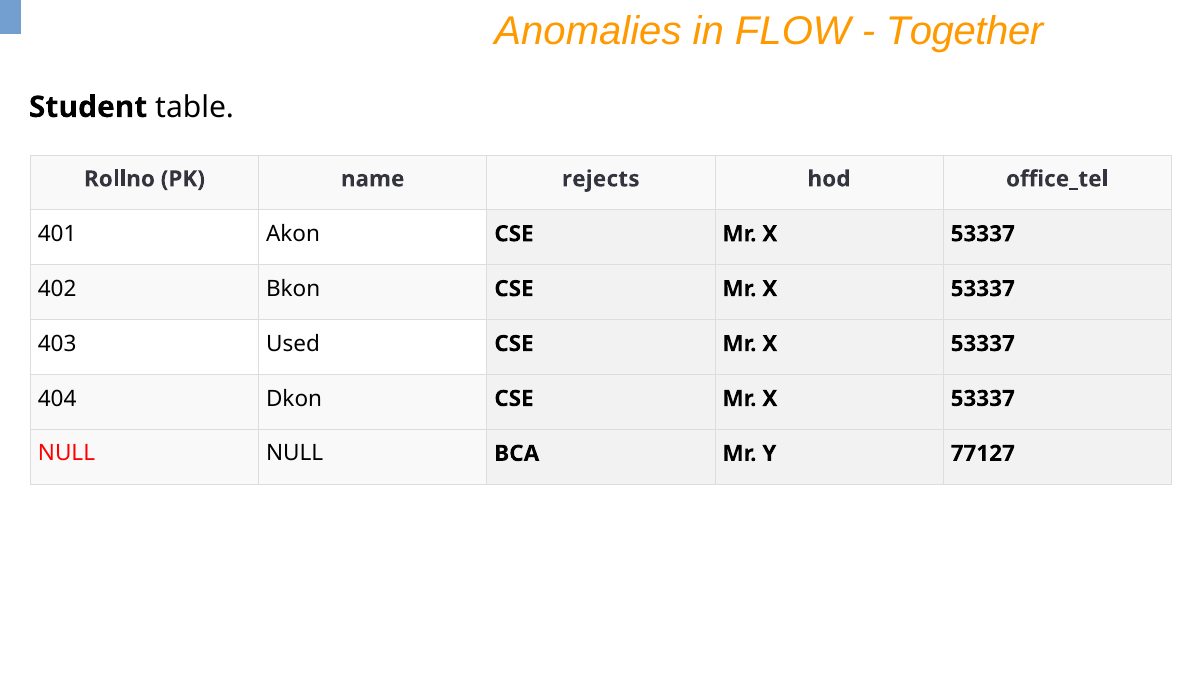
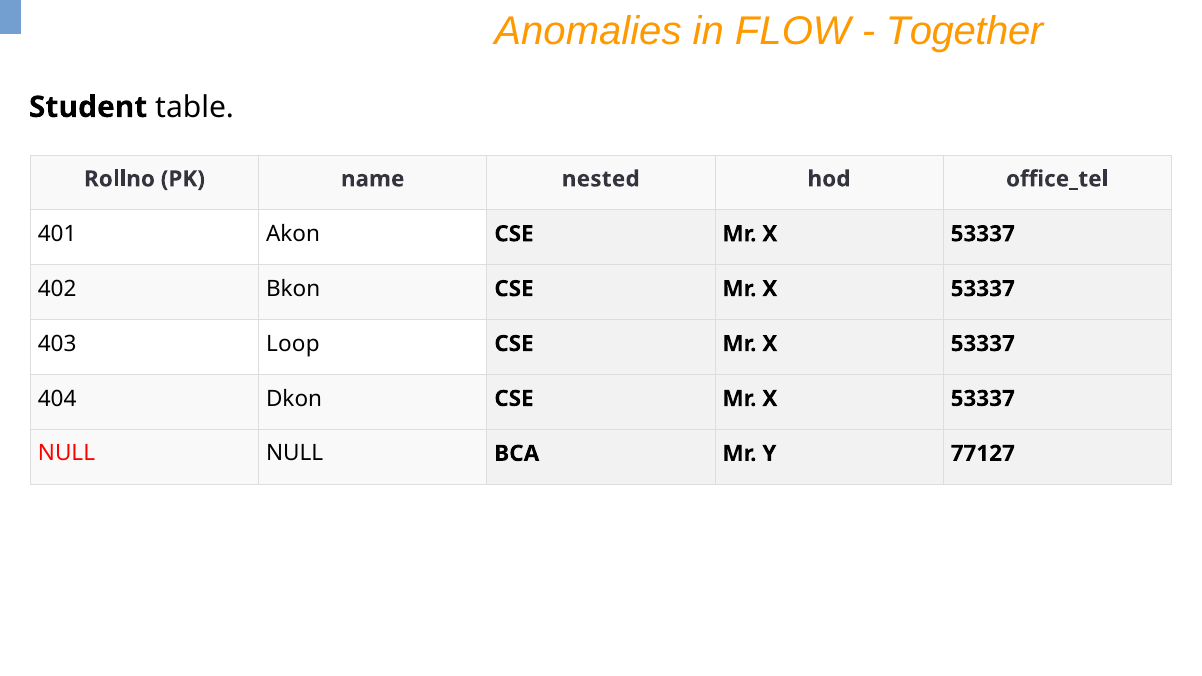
rejects: rejects -> nested
Used: Used -> Loop
